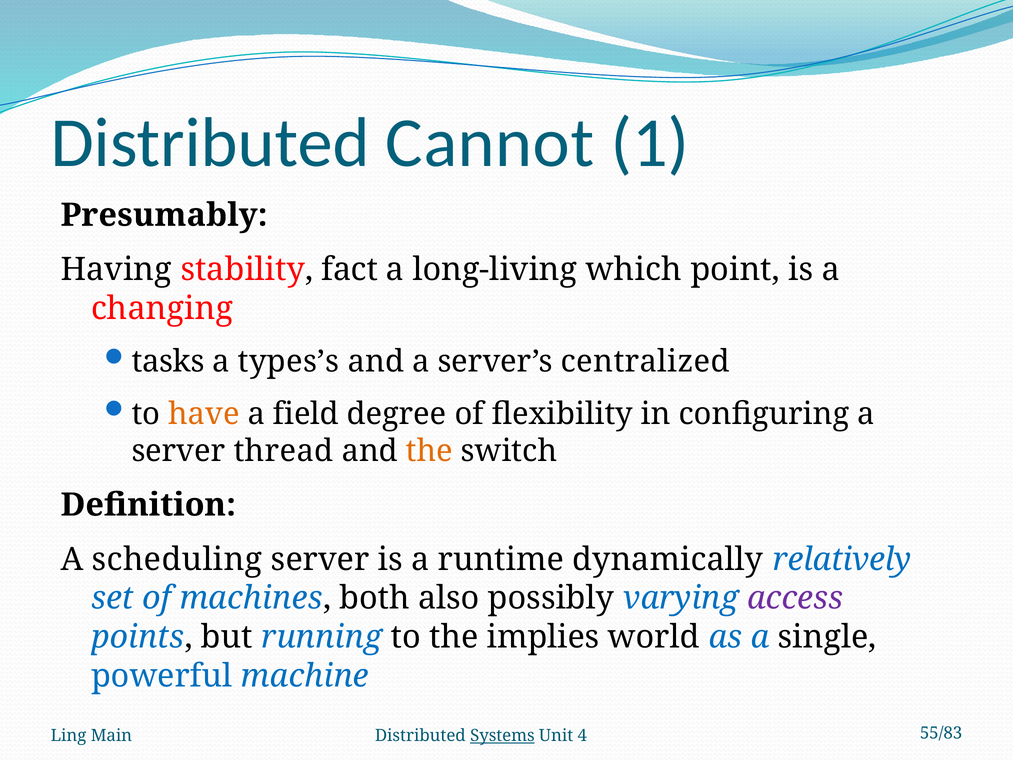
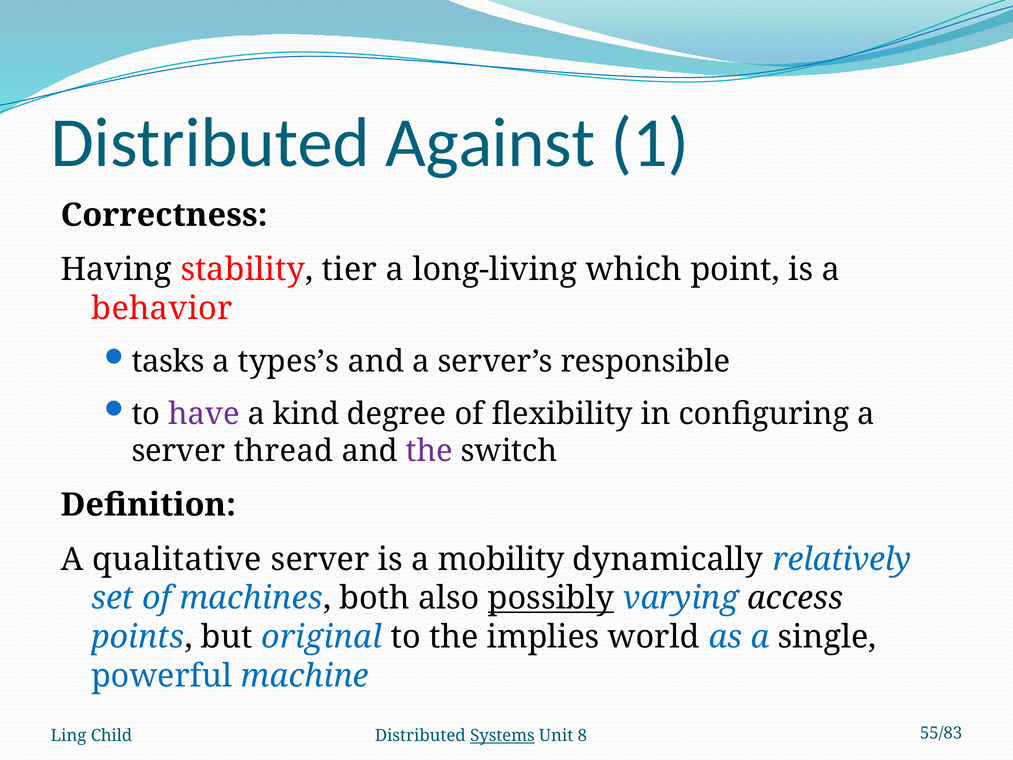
Cannot: Cannot -> Against
Presumably: Presumably -> Correctness
fact: fact -> tier
changing: changing -> behavior
centralized: centralized -> responsible
have colour: orange -> purple
field: field -> kind
the at (429, 451) colour: orange -> purple
scheduling: scheduling -> qualitative
runtime: runtime -> mobility
possibly underline: none -> present
access colour: purple -> black
running: running -> original
Main: Main -> Child
4: 4 -> 8
